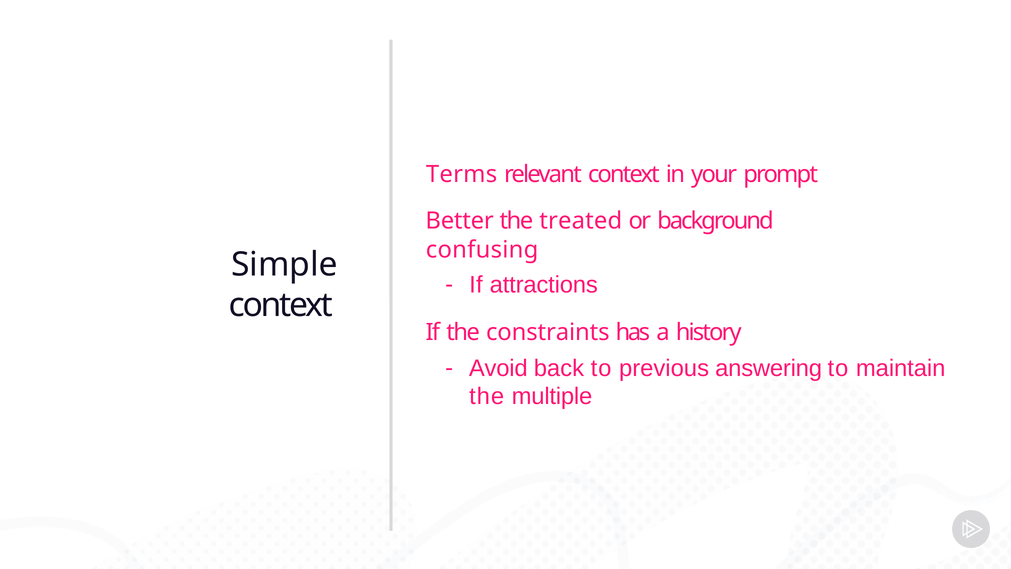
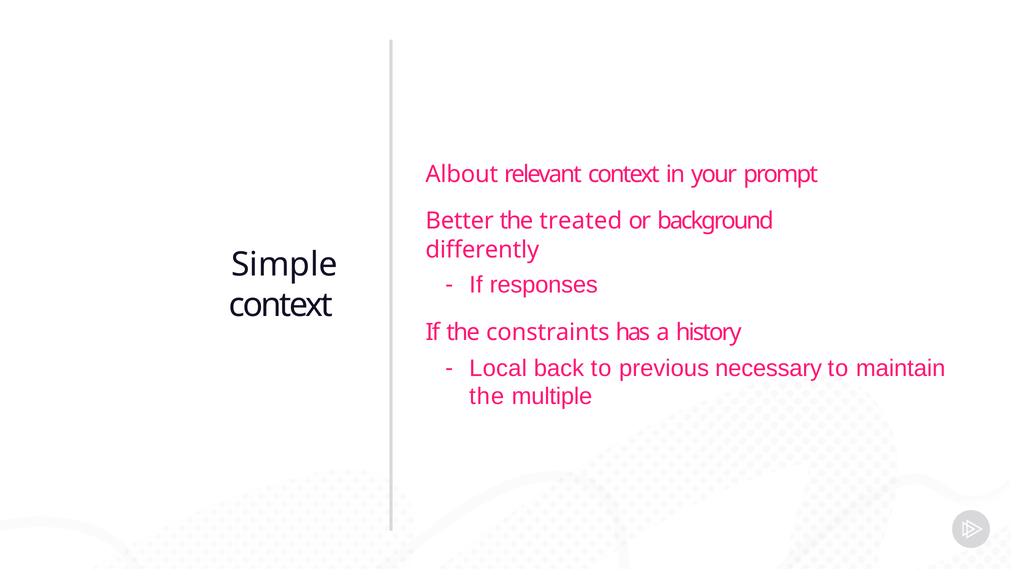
Terms: Terms -> Albout
confusing: confusing -> differently
attractions: attractions -> responses
Avoid: Avoid -> Local
answering: answering -> necessary
